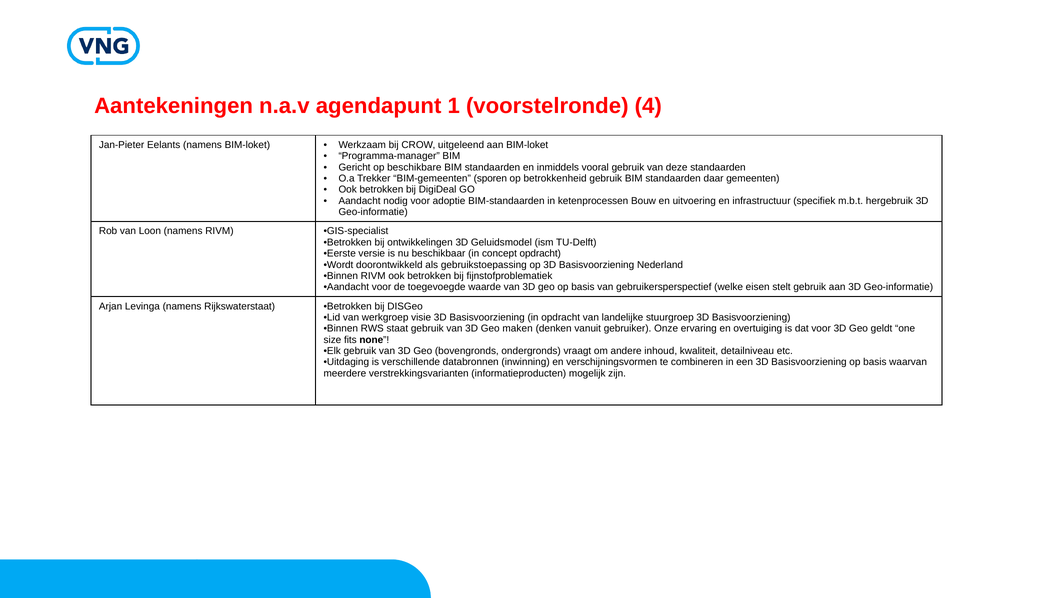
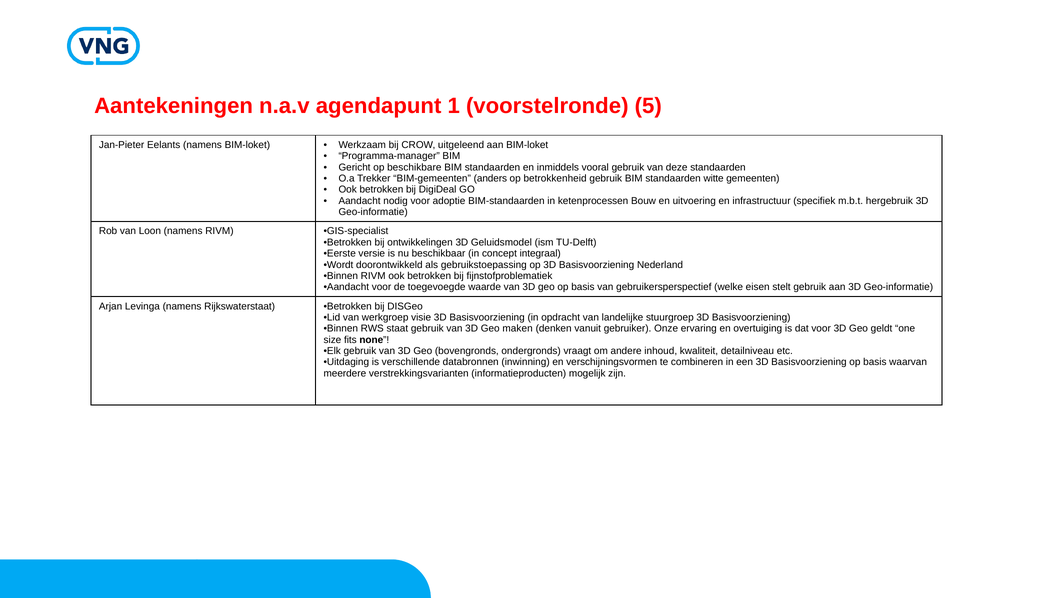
4: 4 -> 5
sporen: sporen -> anders
daar: daar -> witte
concept opdracht: opdracht -> integraal
